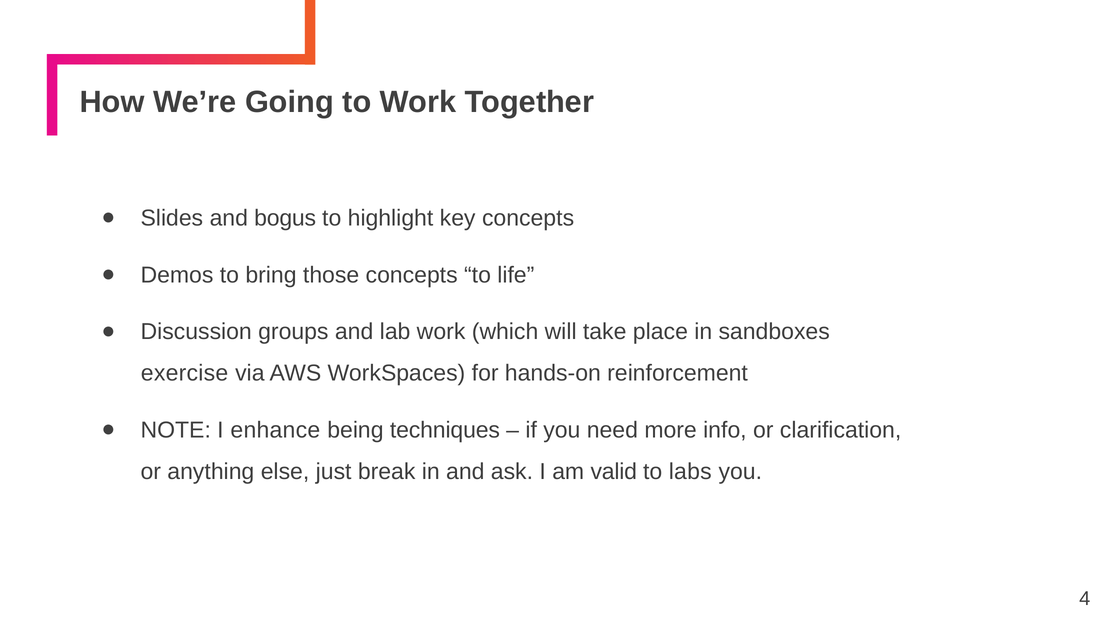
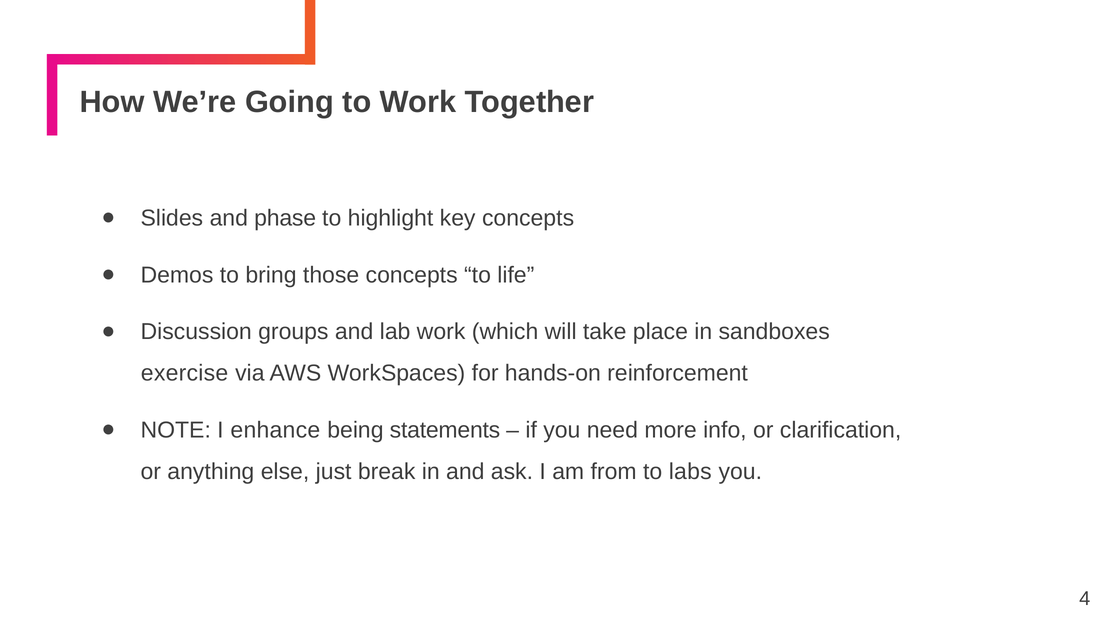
bogus: bogus -> phase
techniques: techniques -> statements
valid: valid -> from
